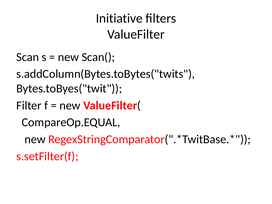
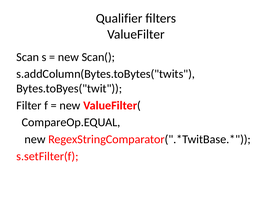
Initiative: Initiative -> Qualifier
